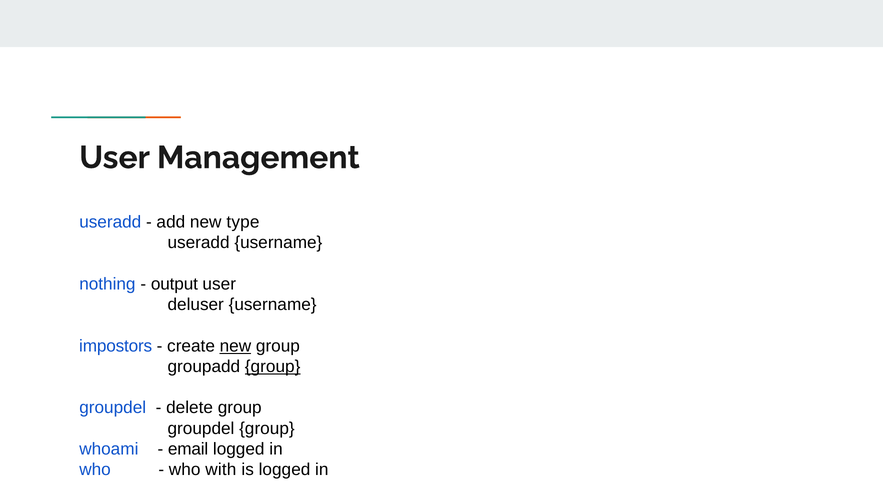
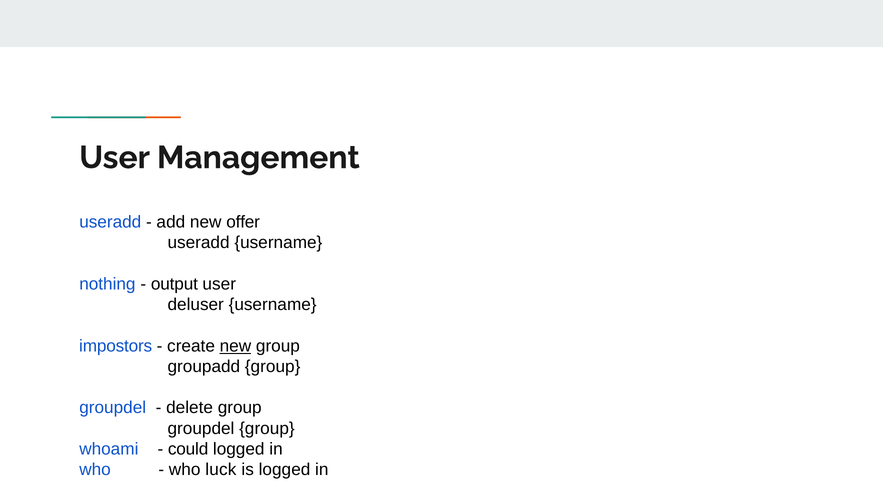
type: type -> offer
group at (273, 366) underline: present -> none
email: email -> could
with: with -> luck
